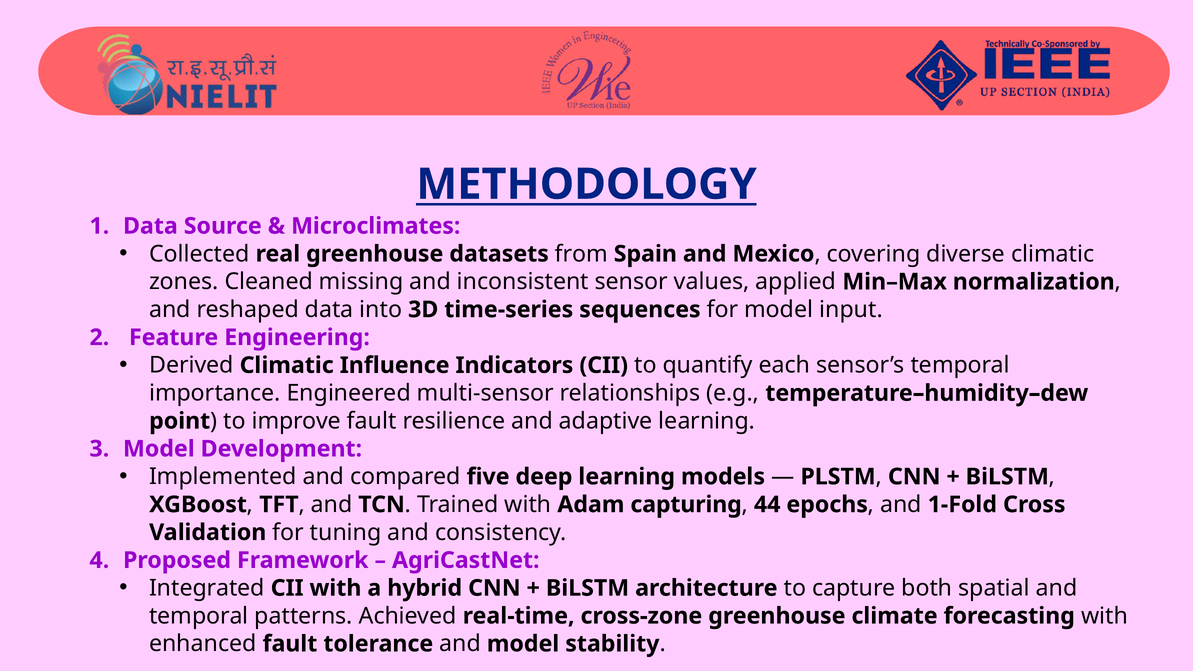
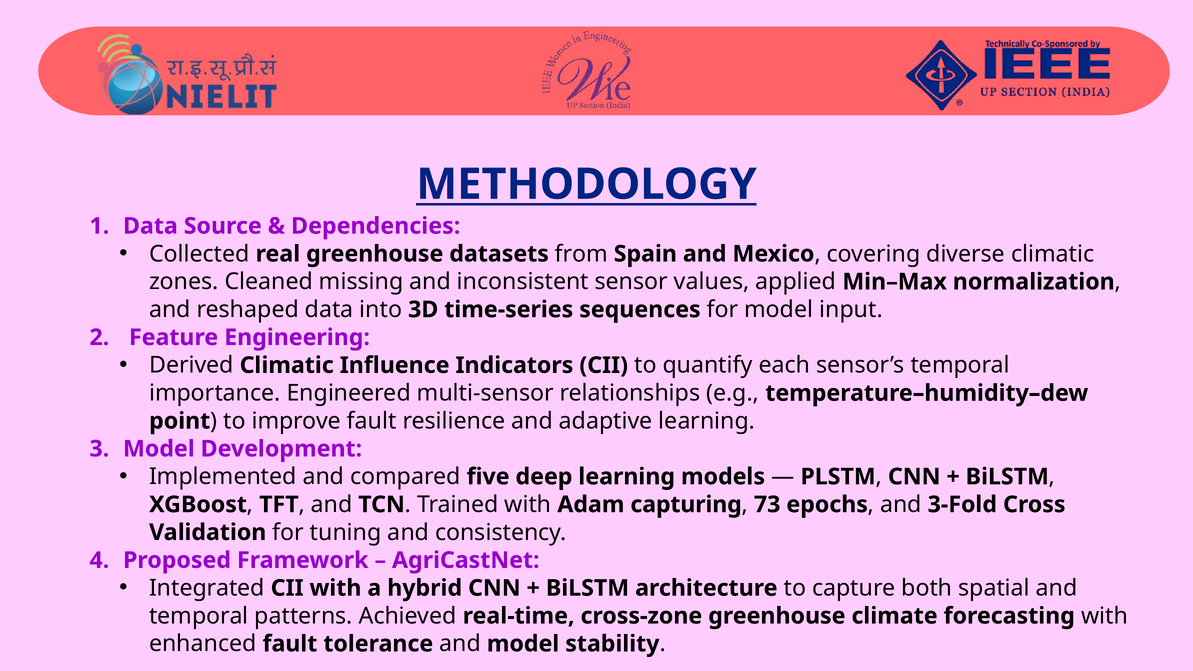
Microclimates: Microclimates -> Dependencies
44: 44 -> 73
1-Fold: 1-Fold -> 3-Fold
